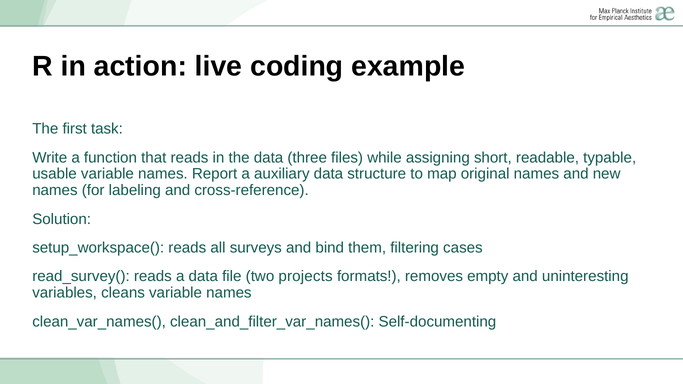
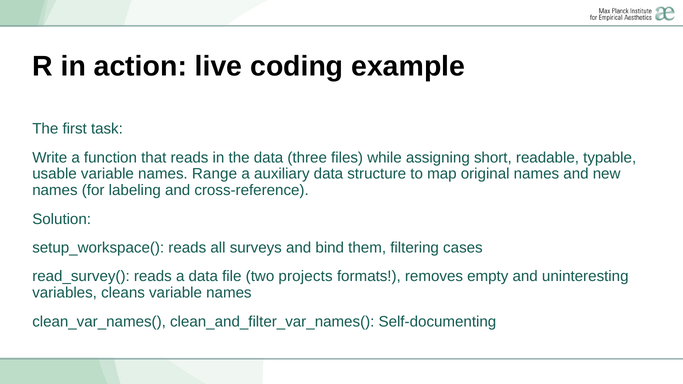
Report: Report -> Range
